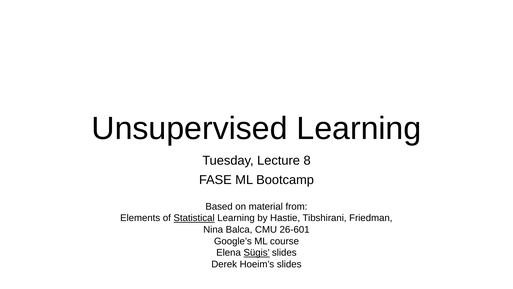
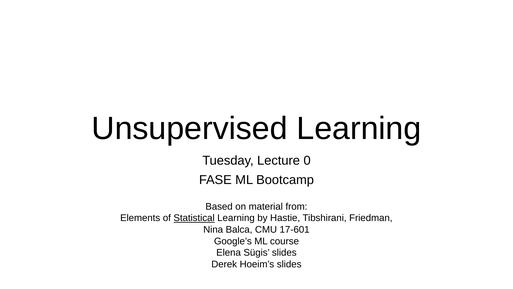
8: 8 -> 0
26-601: 26-601 -> 17-601
Sügis underline: present -> none
